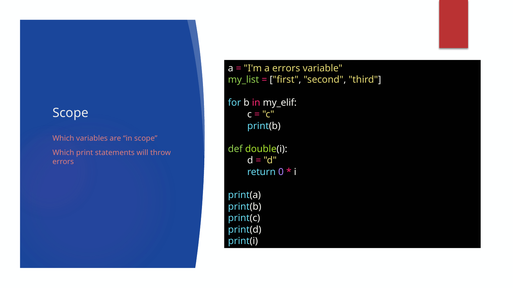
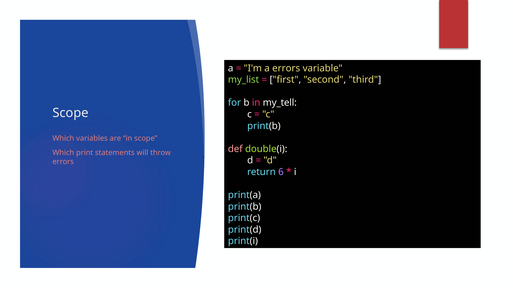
my_elif: my_elif -> my_tell
def colour: light green -> pink
0: 0 -> 6
